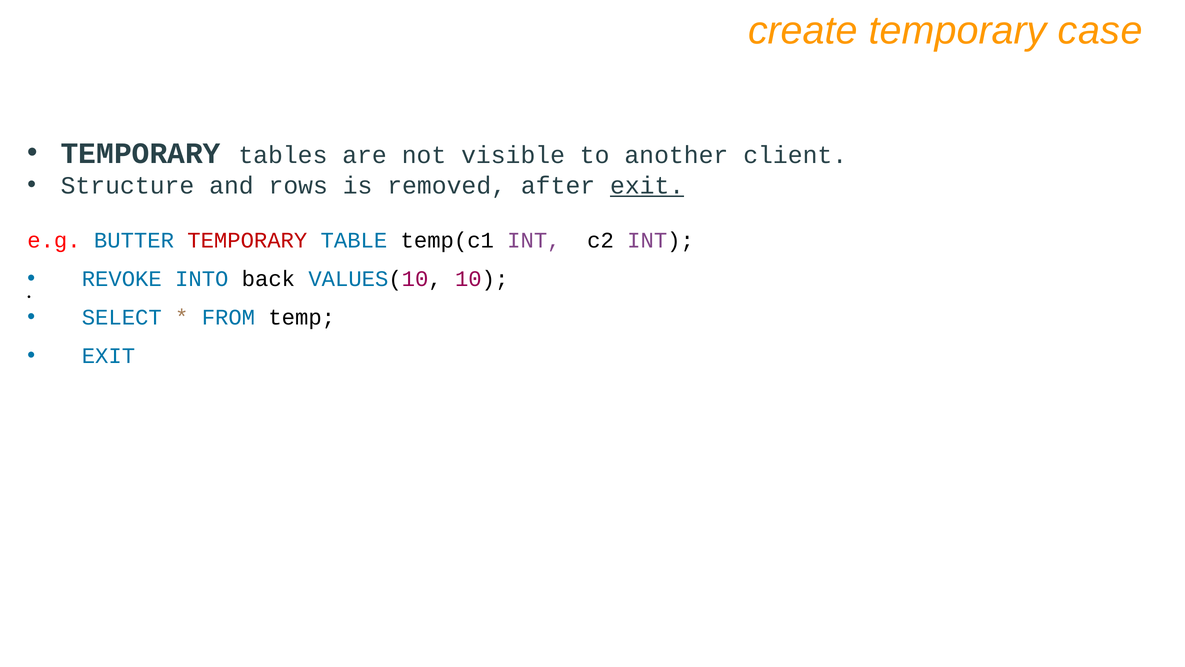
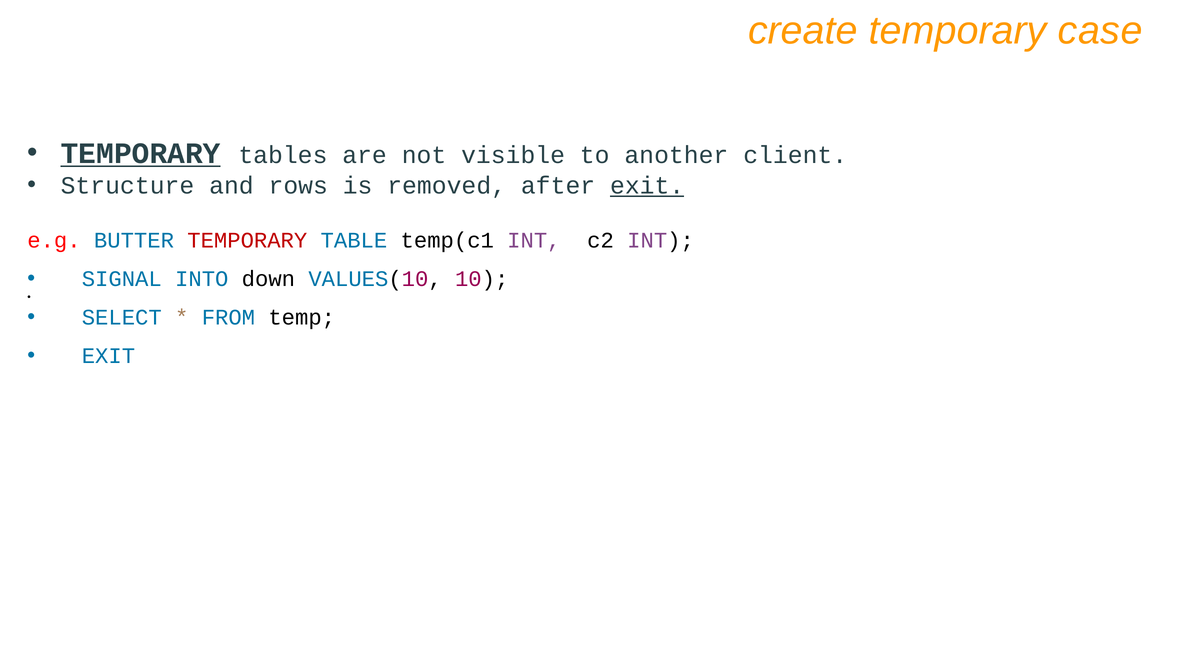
TEMPORARY at (141, 153) underline: none -> present
REVOKE: REVOKE -> SIGNAL
back: back -> down
